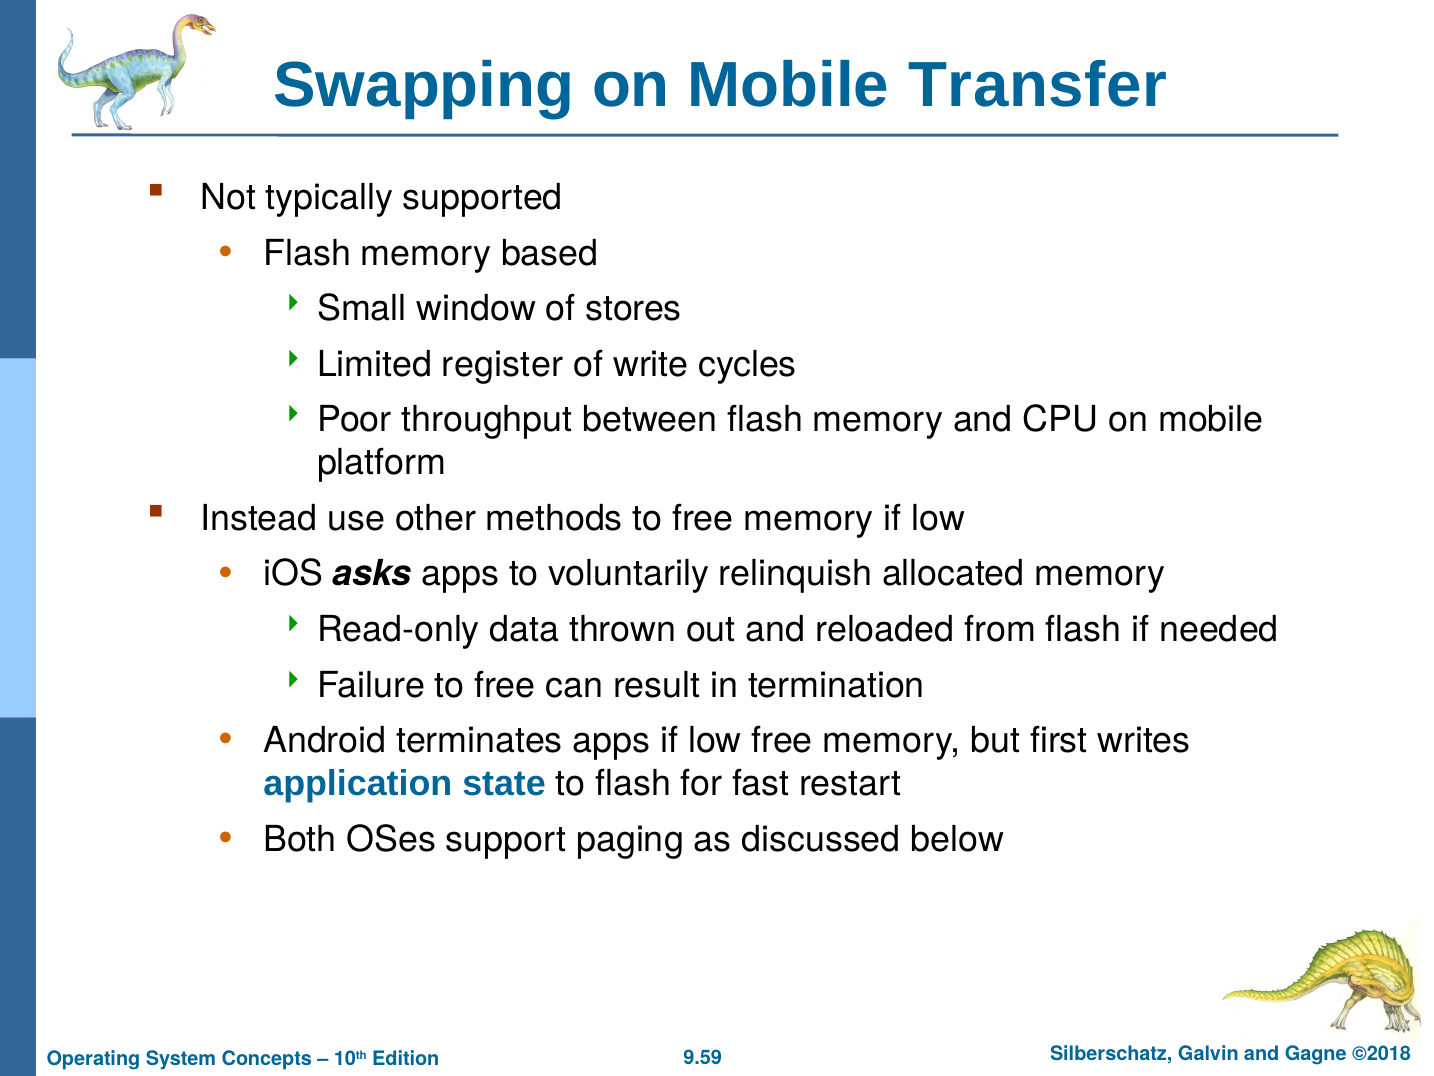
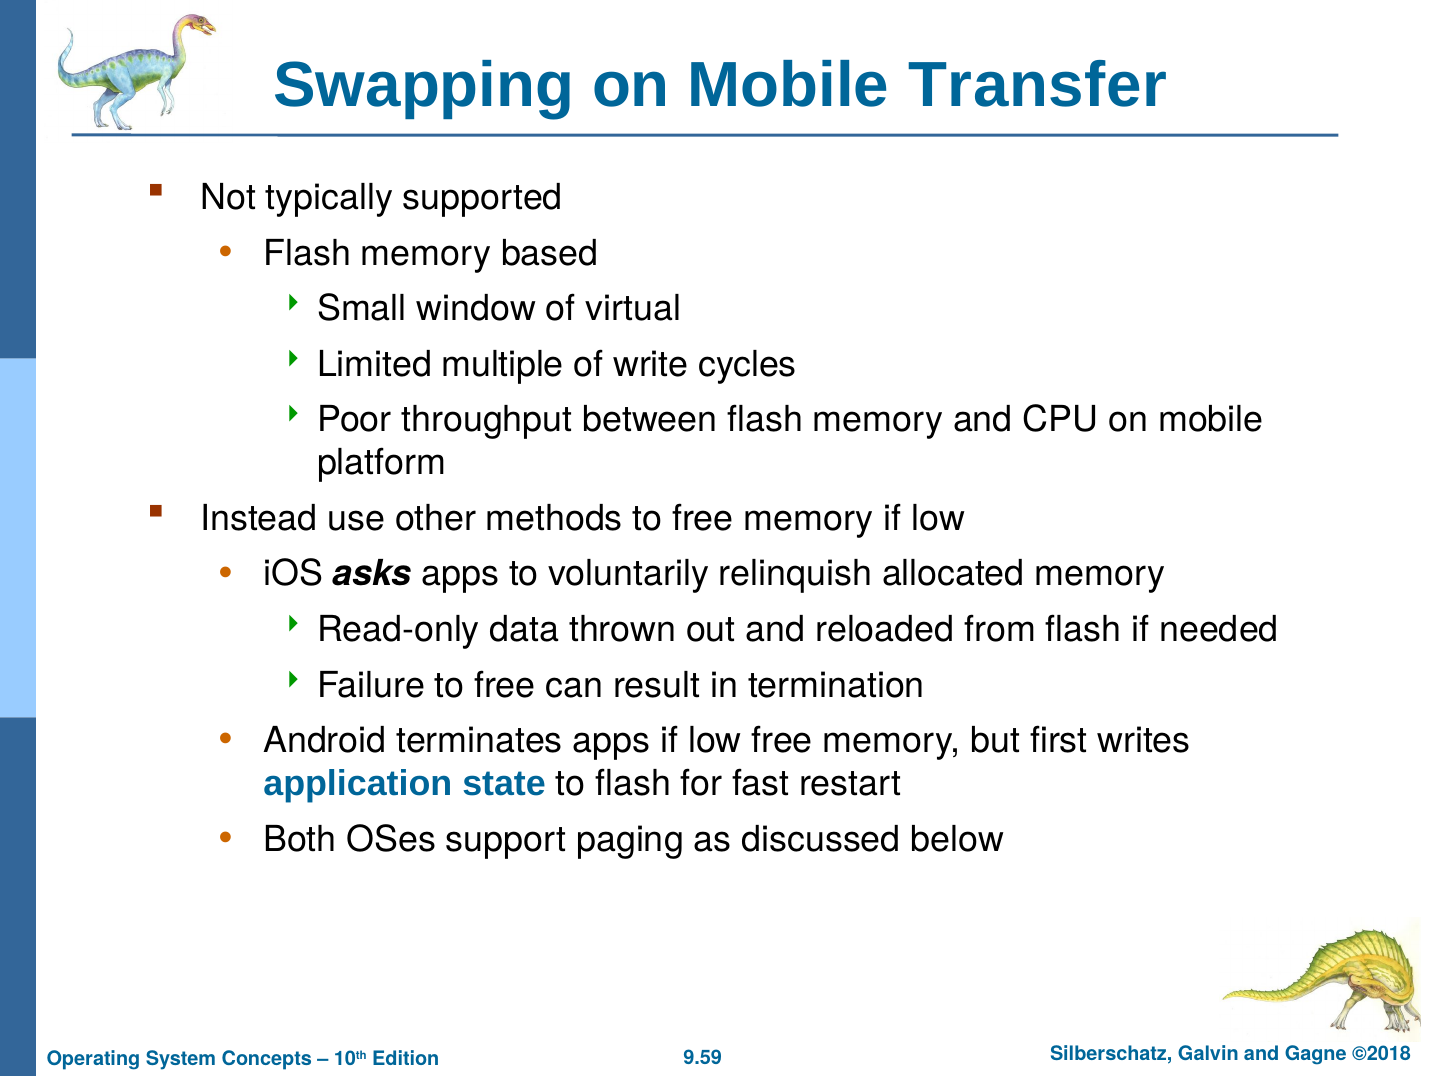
stores: stores -> virtual
register: register -> multiple
